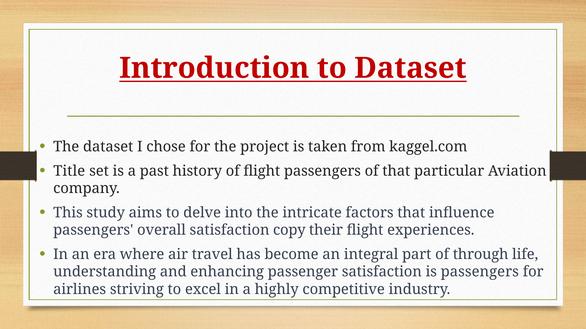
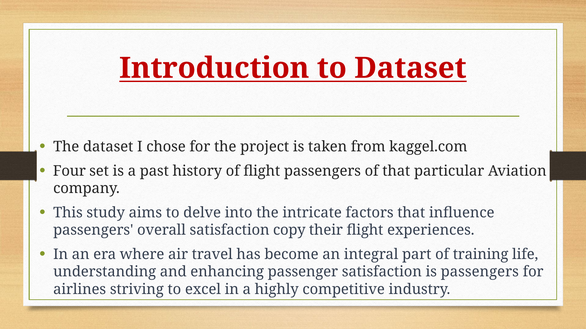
Title: Title -> Four
through: through -> training
